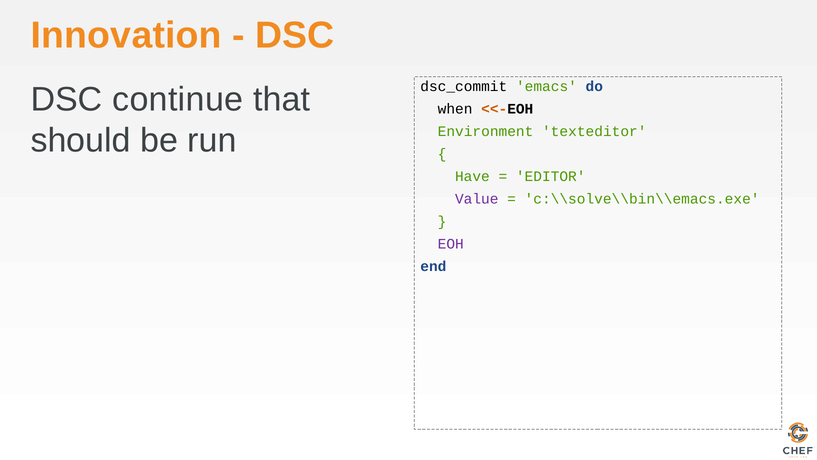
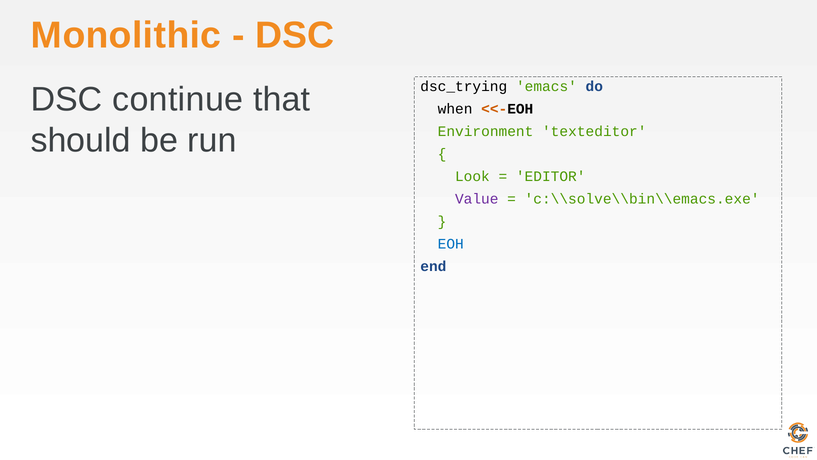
Innovation: Innovation -> Monolithic
dsc_commit: dsc_commit -> dsc_trying
Have: Have -> Look
EOH colour: purple -> blue
